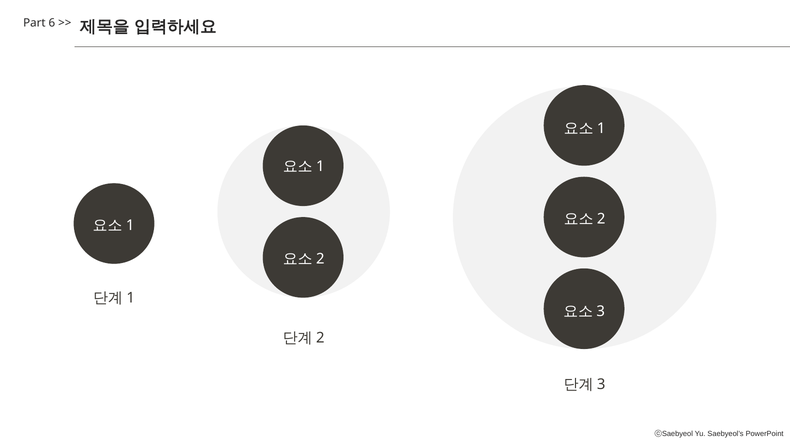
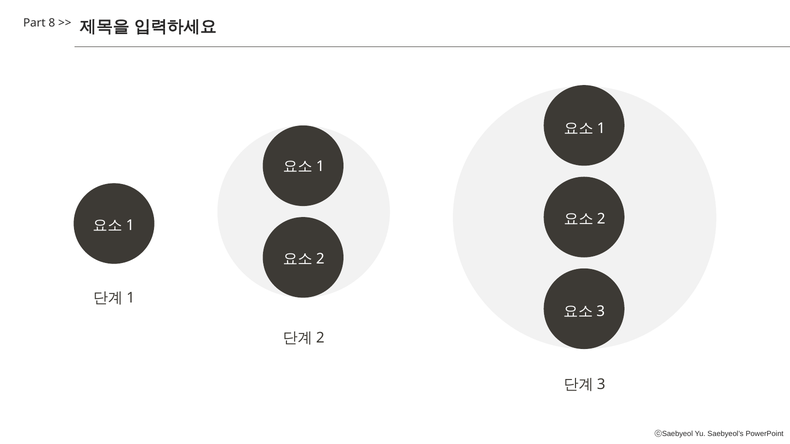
6: 6 -> 8
